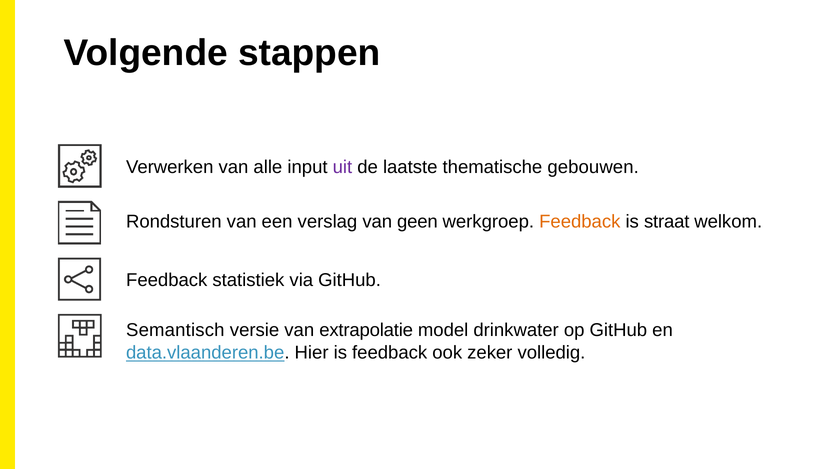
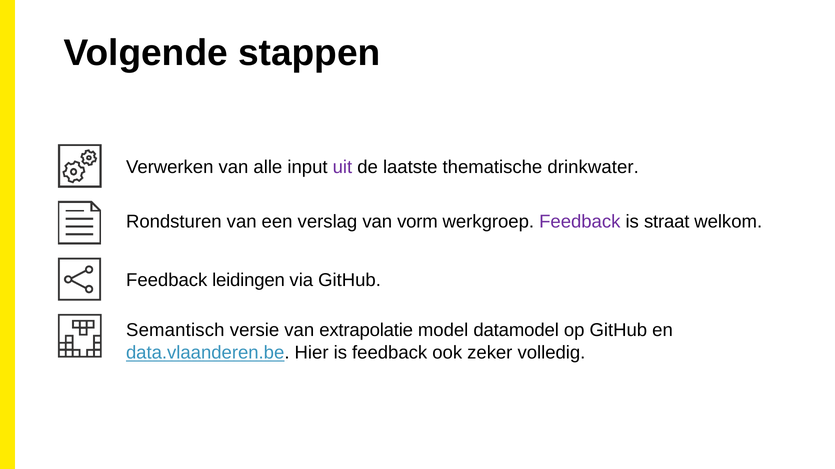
gebouwen: gebouwen -> drinkwater
geen: geen -> vorm
Feedback at (580, 222) colour: orange -> purple
statistiek: statistiek -> leidingen
drinkwater: drinkwater -> datamodel
